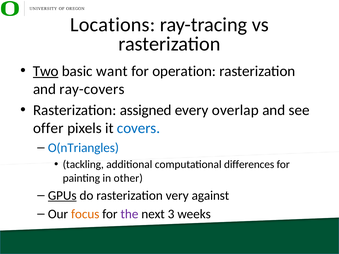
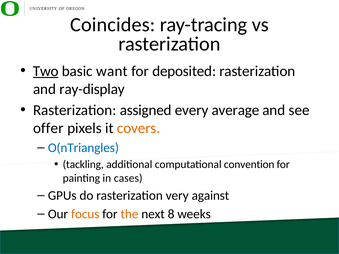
Locations: Locations -> Coincides
operation: operation -> deposited
ray-covers: ray-covers -> ray-display
overlap: overlap -> average
covers colour: blue -> orange
differences: differences -> convention
other: other -> cases
GPUs underline: present -> none
the colour: purple -> orange
3: 3 -> 8
